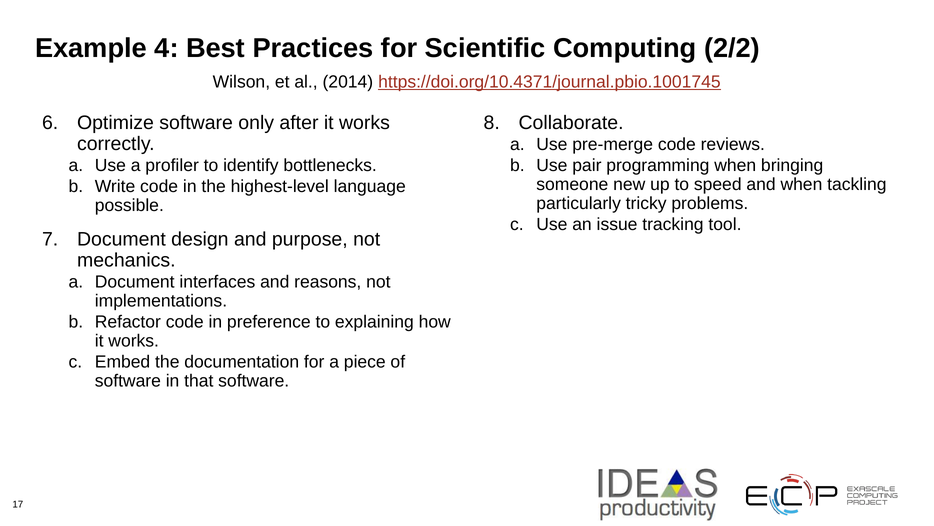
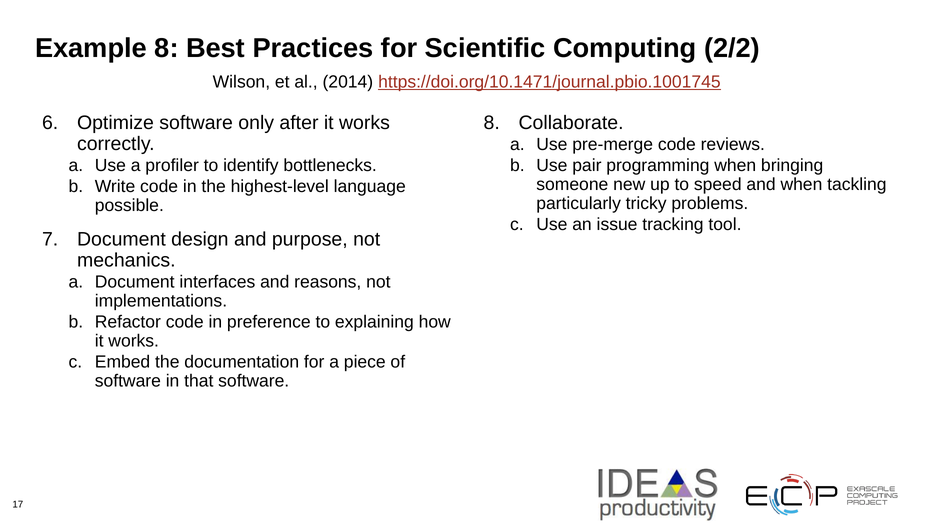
Example 4: 4 -> 8
https://doi.org/10.4371/journal.pbio.1001745: https://doi.org/10.4371/journal.pbio.1001745 -> https://doi.org/10.1471/journal.pbio.1001745
